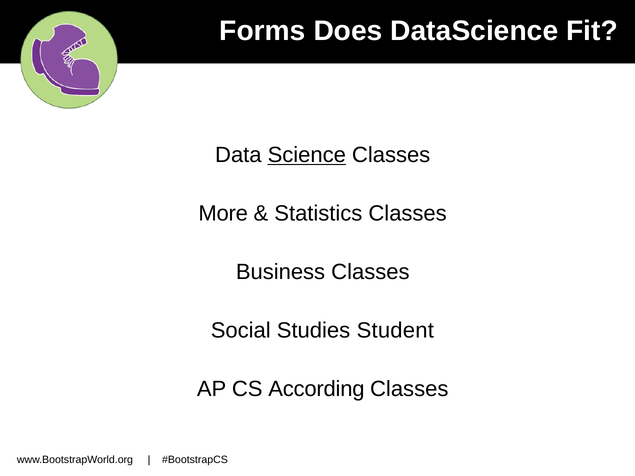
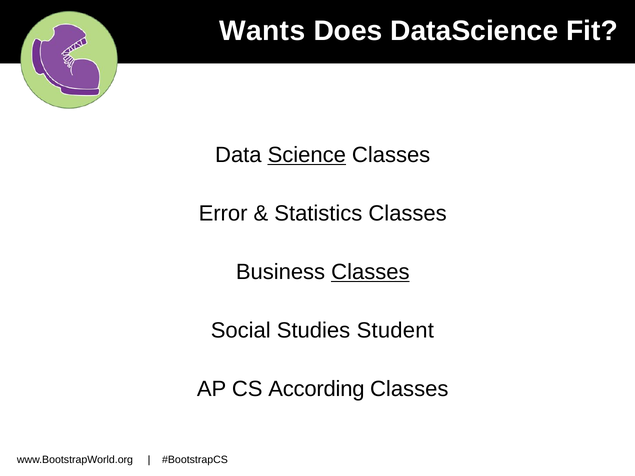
Forms: Forms -> Wants
More: More -> Error
Classes at (370, 272) underline: none -> present
